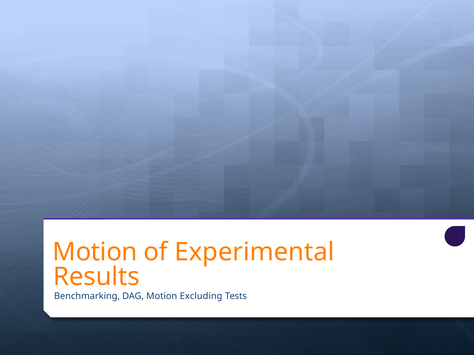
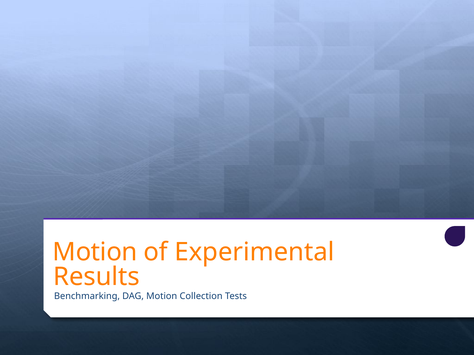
Excluding: Excluding -> Collection
